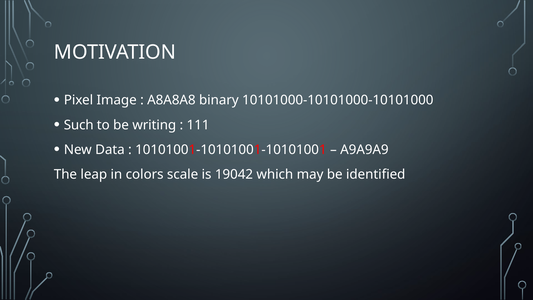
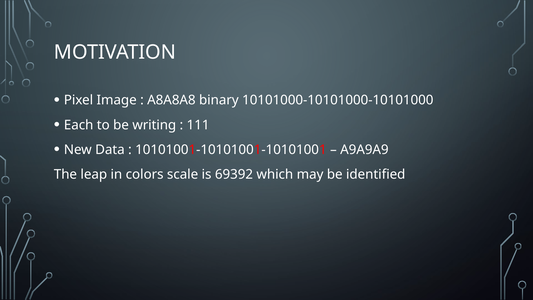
Such: Such -> Each
19042: 19042 -> 69392
